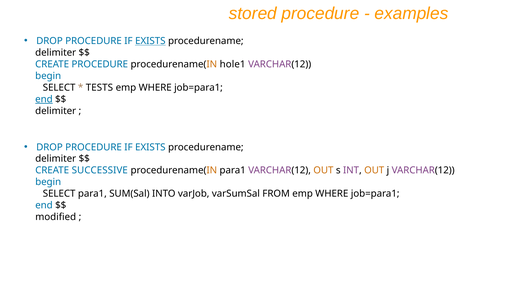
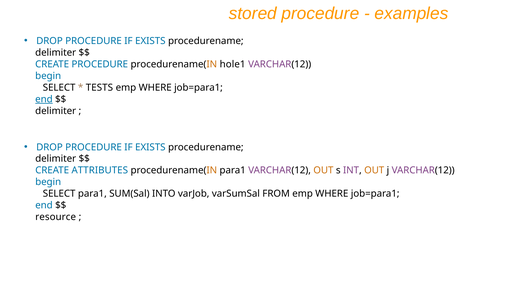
EXISTS at (150, 41) underline: present -> none
SUCCESSIVE: SUCCESSIVE -> ATTRIBUTES
modified: modified -> resource
